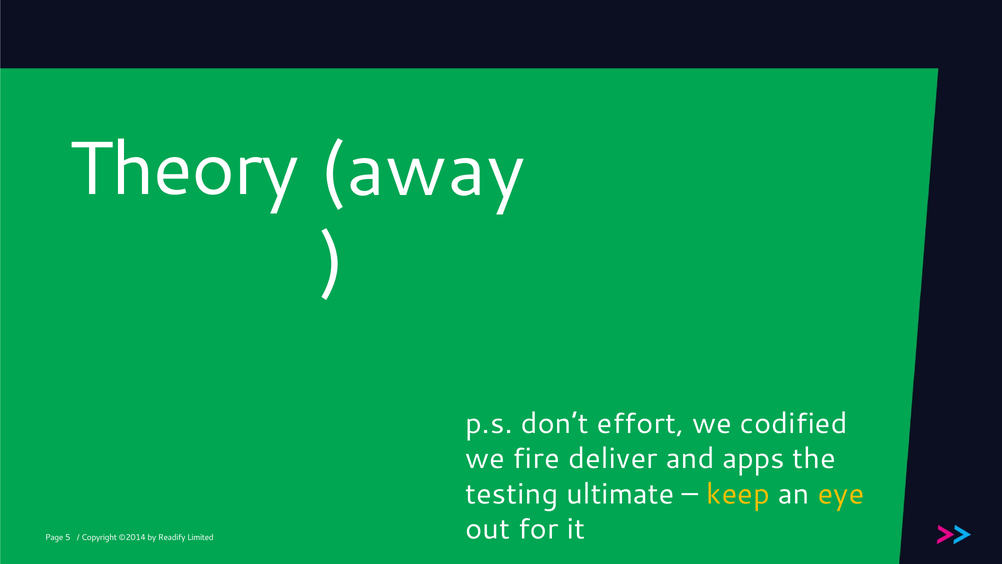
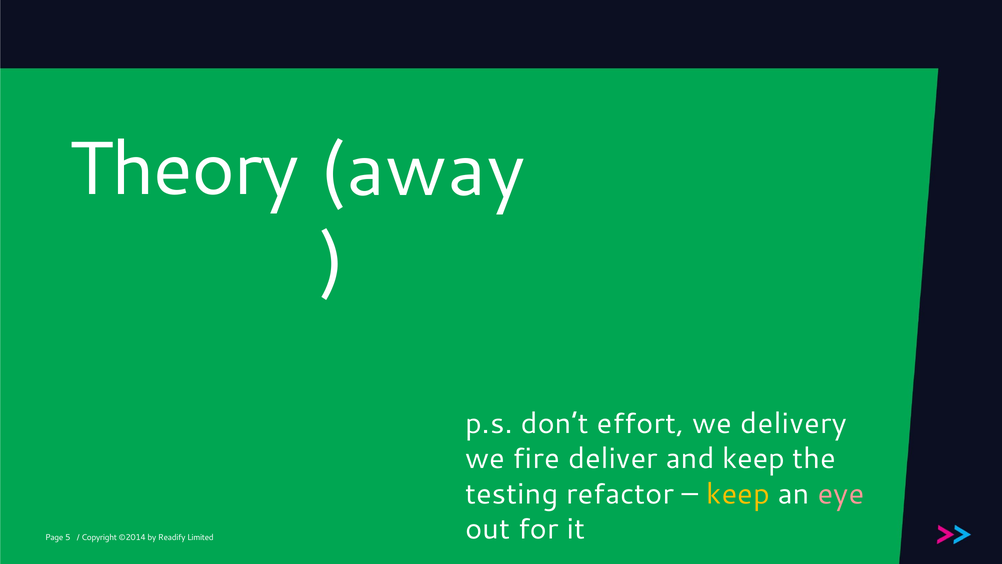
codified: codified -> delivery
and apps: apps -> keep
ultimate: ultimate -> refactor
eye colour: yellow -> pink
